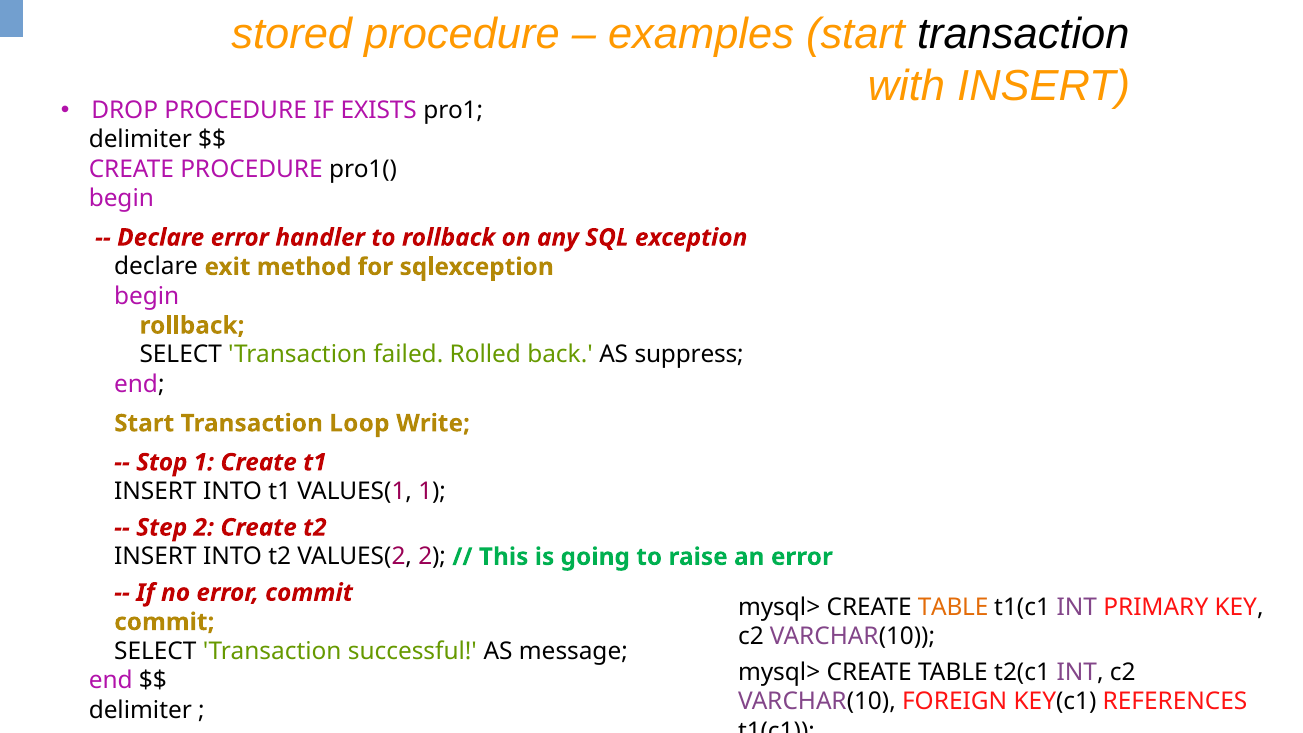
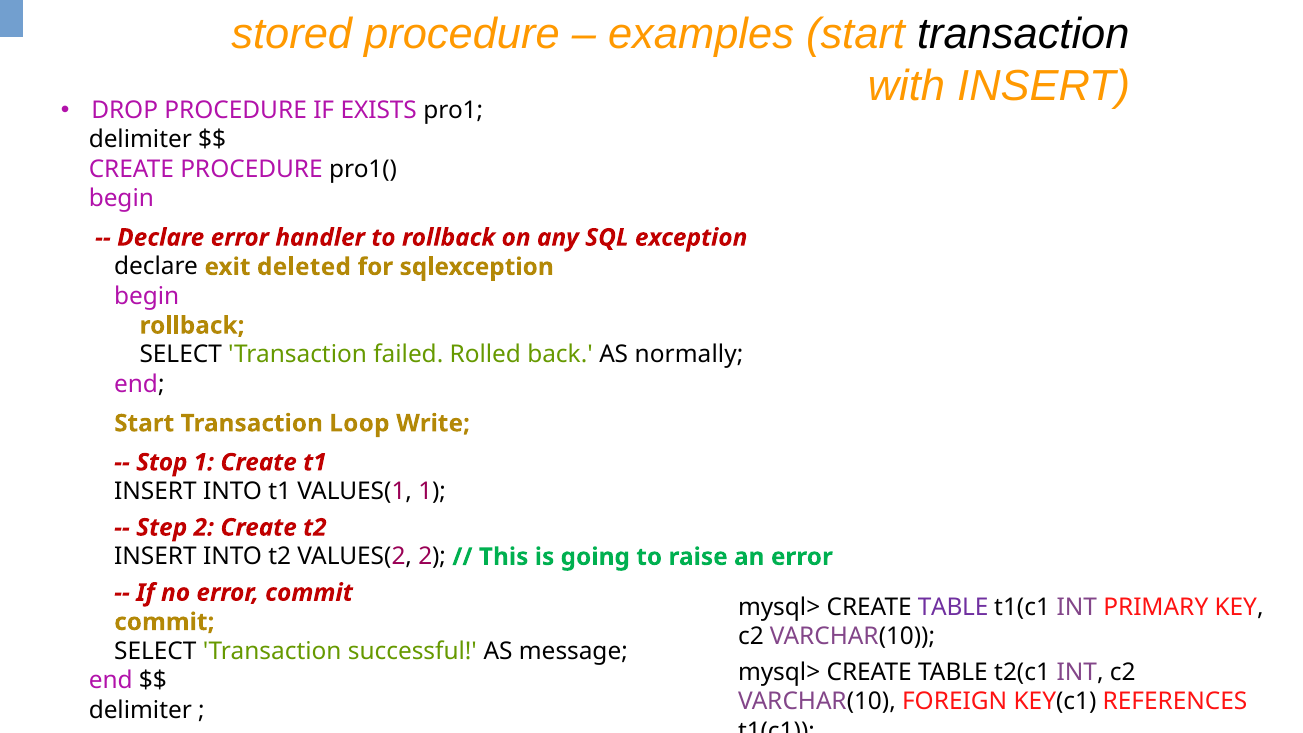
method: method -> deleted
suppress: suppress -> normally
TABLE at (953, 607) colour: orange -> purple
